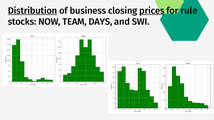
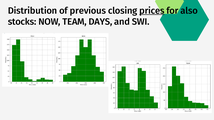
Distribution underline: present -> none
business: business -> previous
rule: rule -> also
